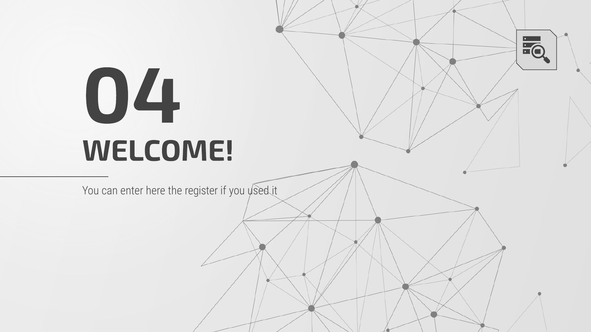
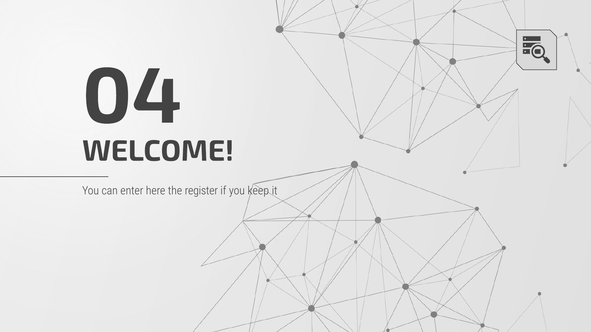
used: used -> keep
